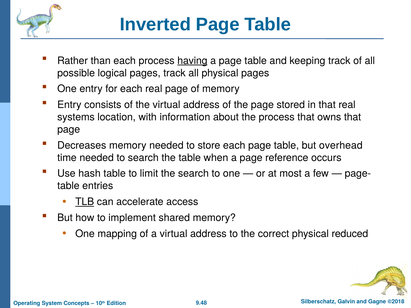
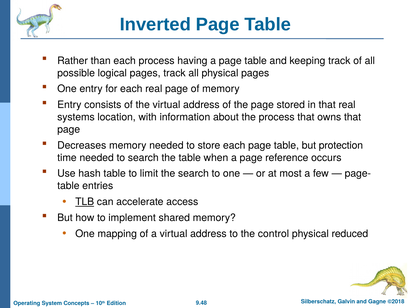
having underline: present -> none
overhead: overhead -> protection
correct: correct -> control
